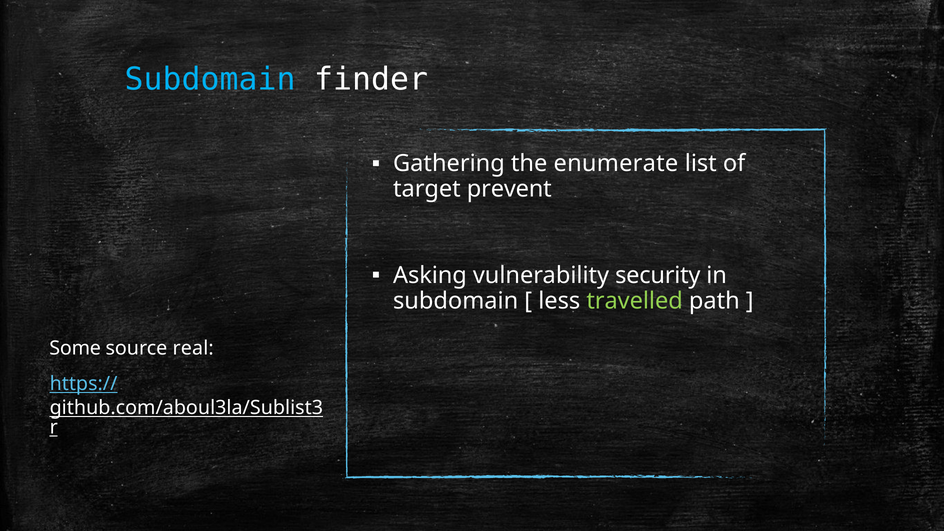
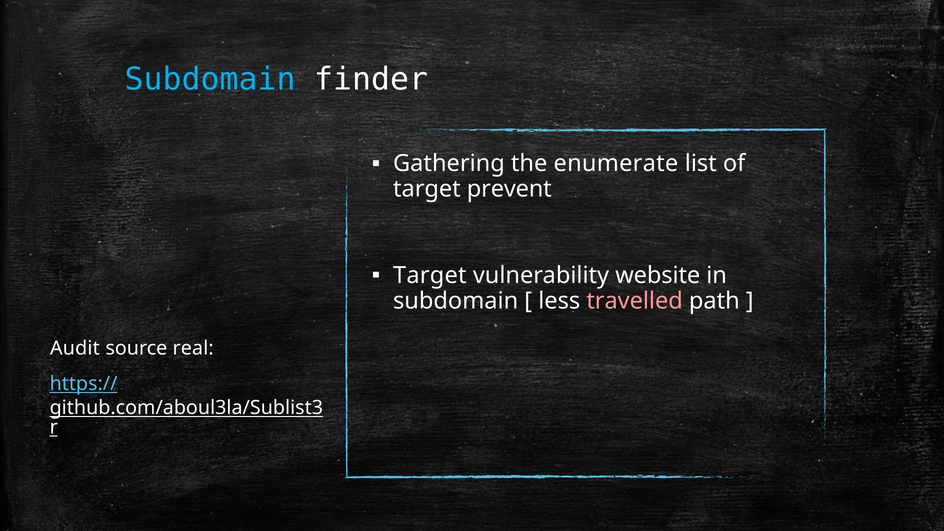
Asking at (430, 276): Asking -> Target
security: security -> website
travelled colour: light green -> pink
Some: Some -> Audit
